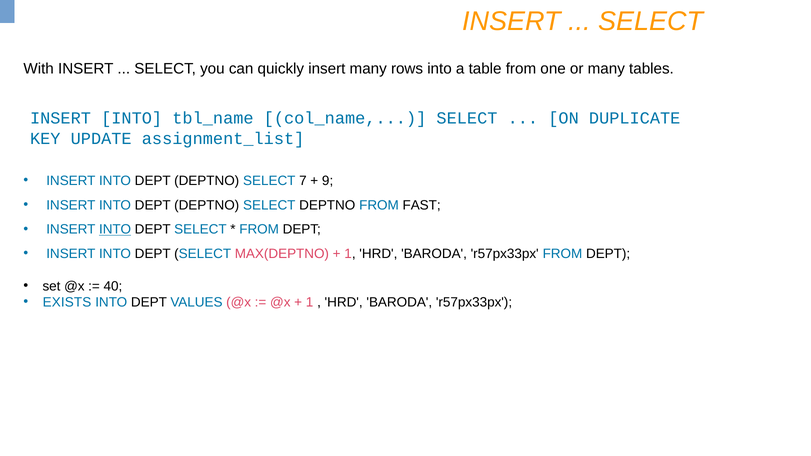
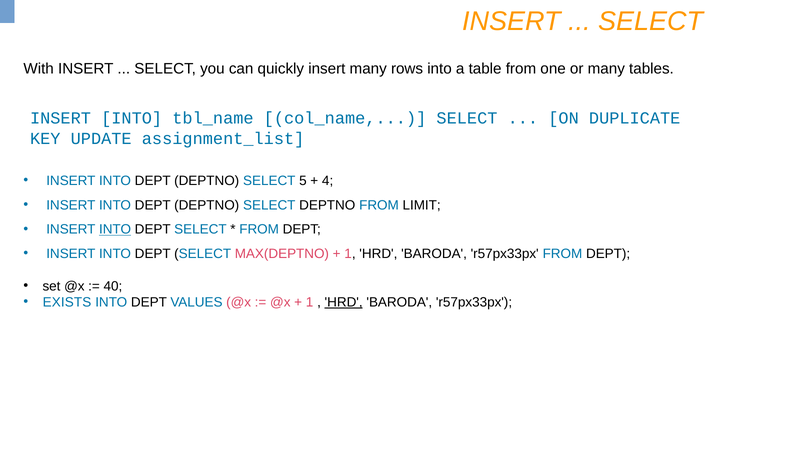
7: 7 -> 5
9: 9 -> 4
FAST: FAST -> LIMIT
HRD at (344, 302) underline: none -> present
